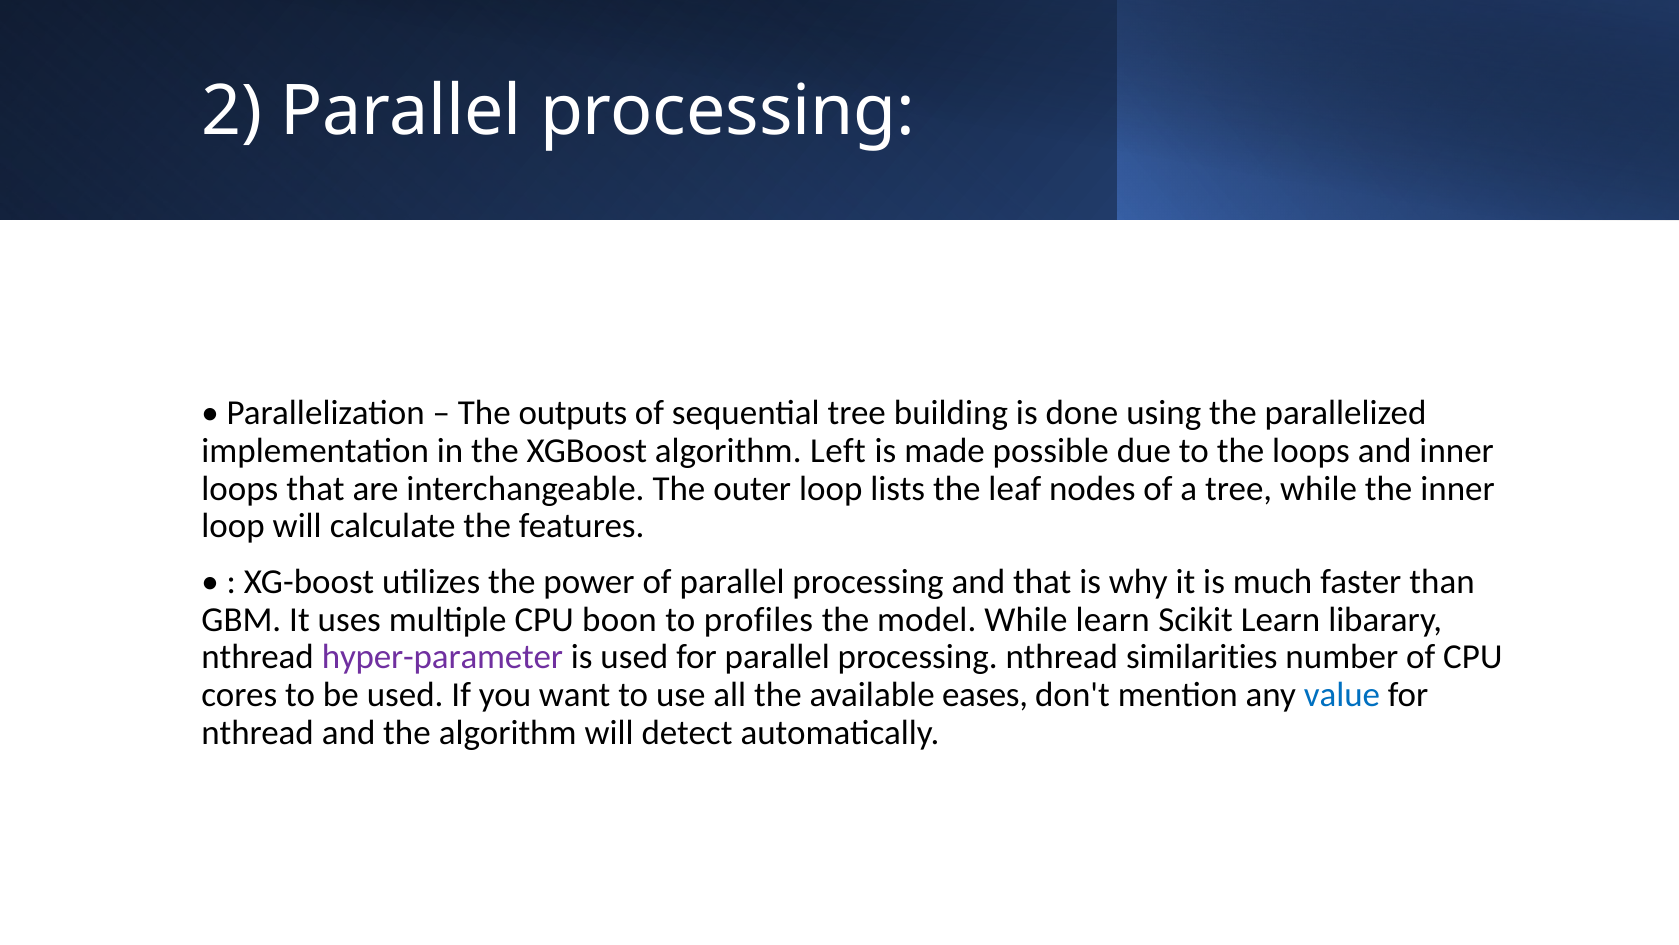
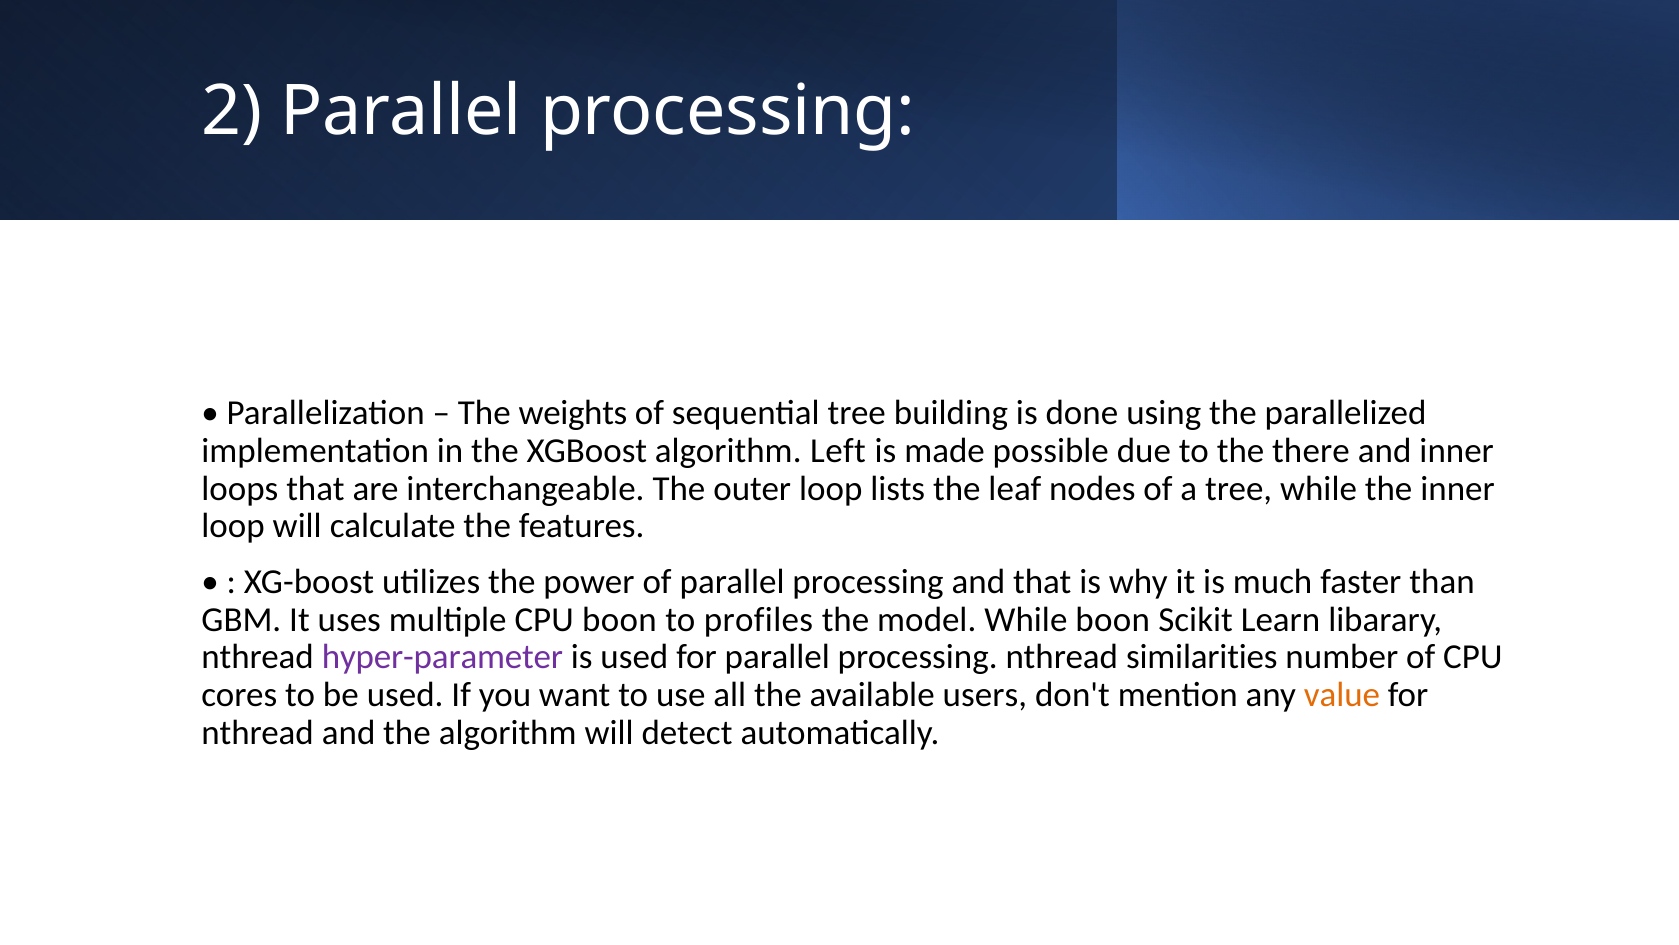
outputs: outputs -> weights
the loops: loops -> there
While learn: learn -> boon
eases: eases -> users
value colour: blue -> orange
